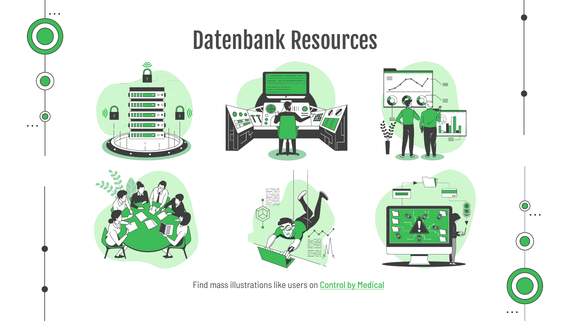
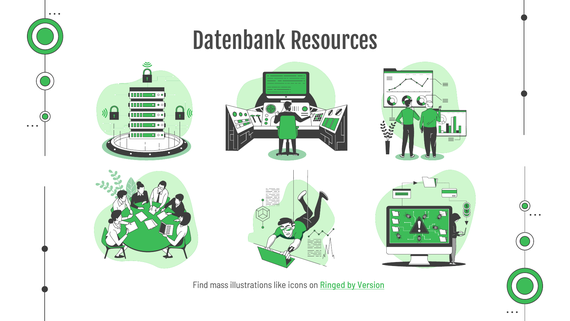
users: users -> icons
Control: Control -> Ringed
Medical: Medical -> Version
